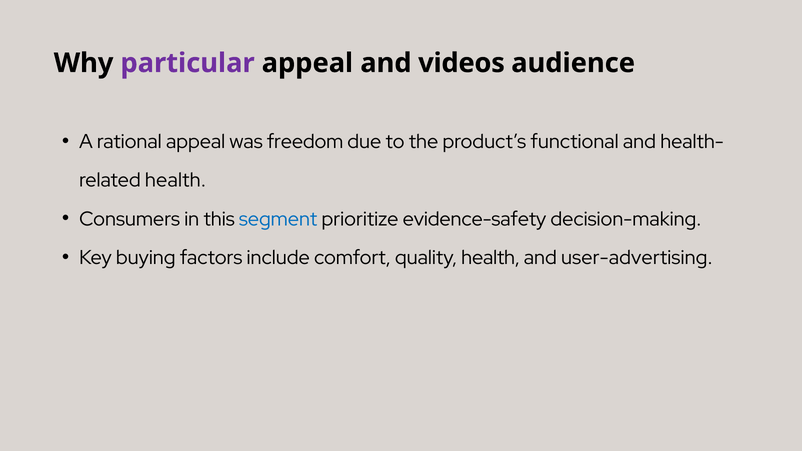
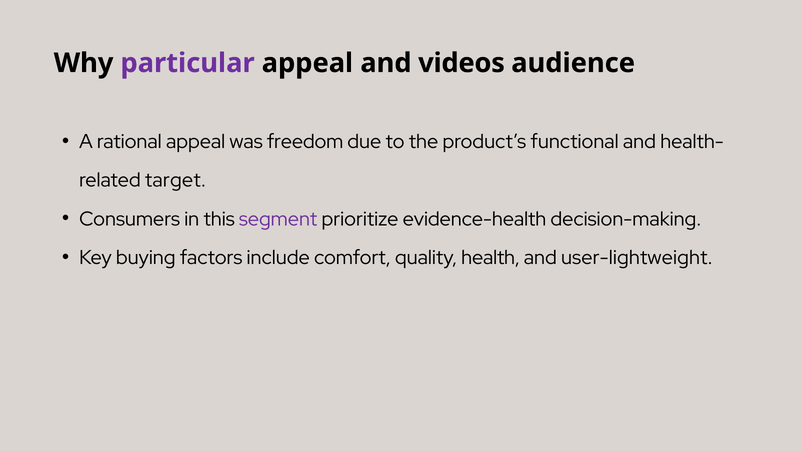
health at (175, 180): health -> target
segment colour: blue -> purple
evidence-safety: evidence-safety -> evidence-health
user-advertising: user-advertising -> user-lightweight
